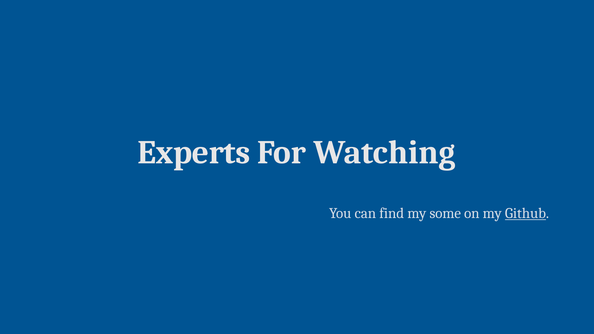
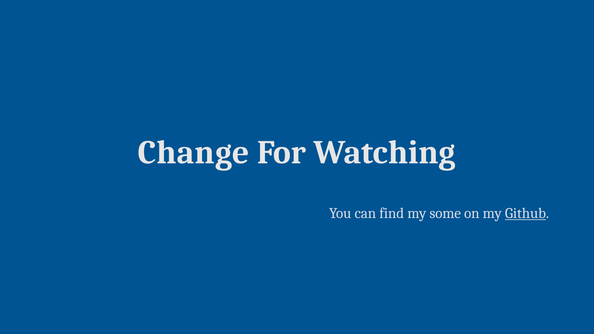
Experts: Experts -> Change
